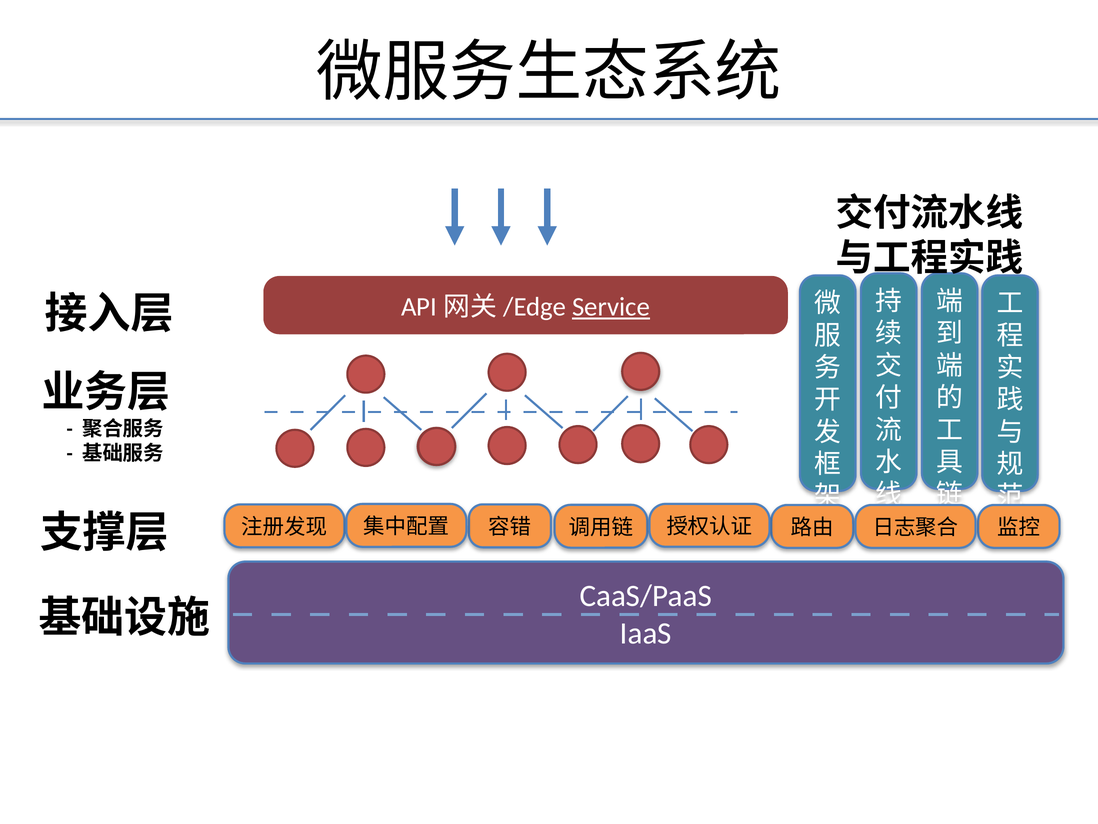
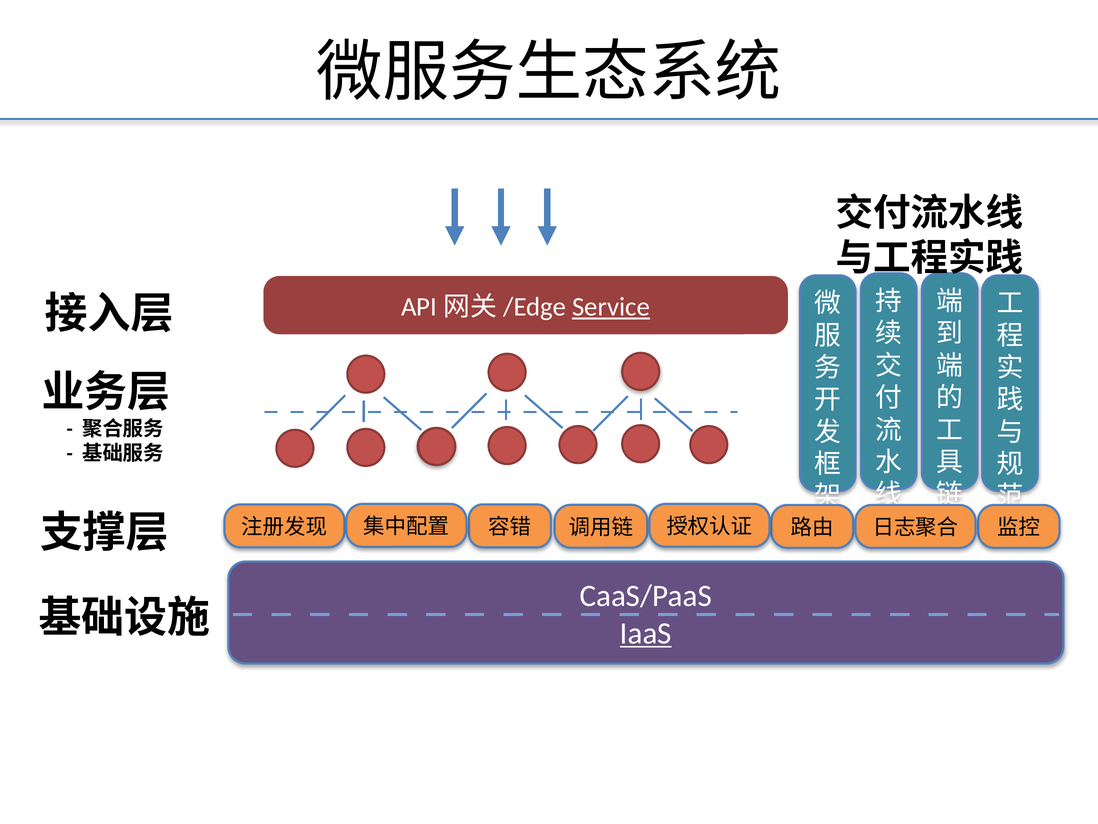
IaaS underline: none -> present
